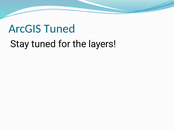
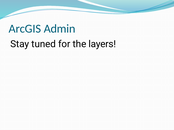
ArcGIS Tuned: Tuned -> Admin
